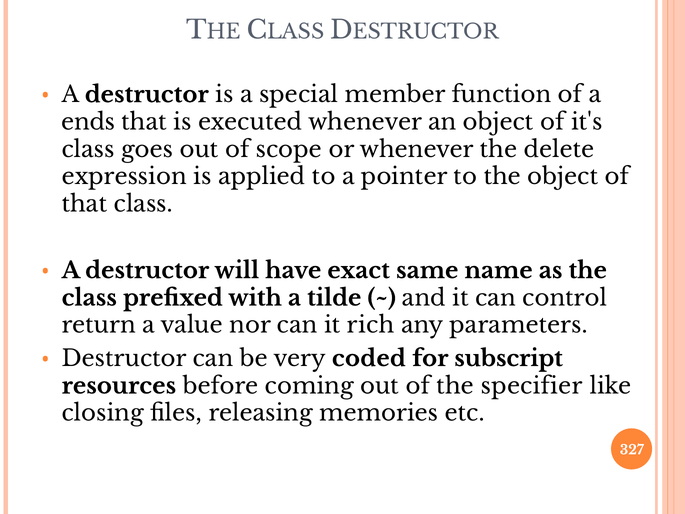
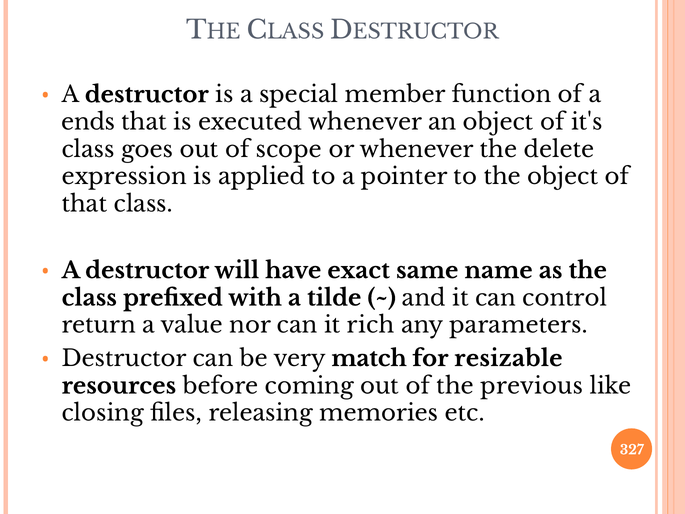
coded: coded -> match
subscript: subscript -> resizable
specifier: specifier -> previous
